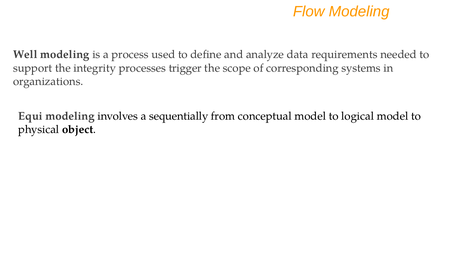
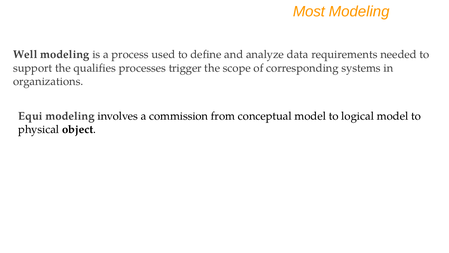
Flow: Flow -> Most
integrity: integrity -> qualifies
sequentially: sequentially -> commission
